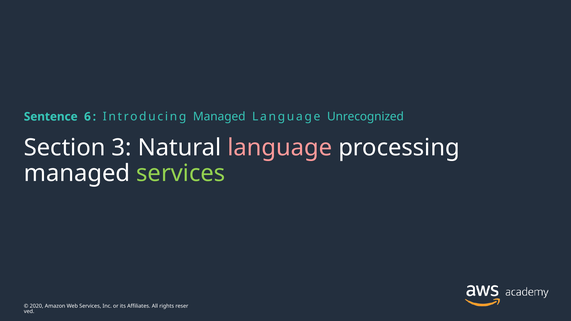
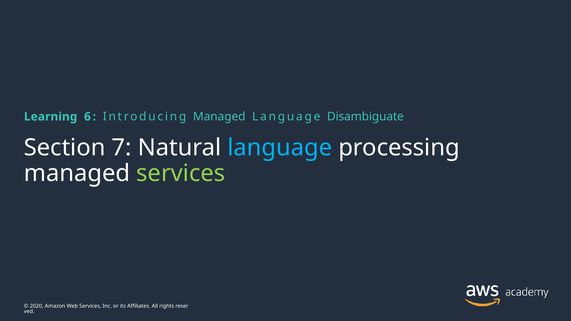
Sentence: Sentence -> Learning
Unrecognized: Unrecognized -> Disambiguate
3: 3 -> 7
language at (280, 148) colour: pink -> light blue
